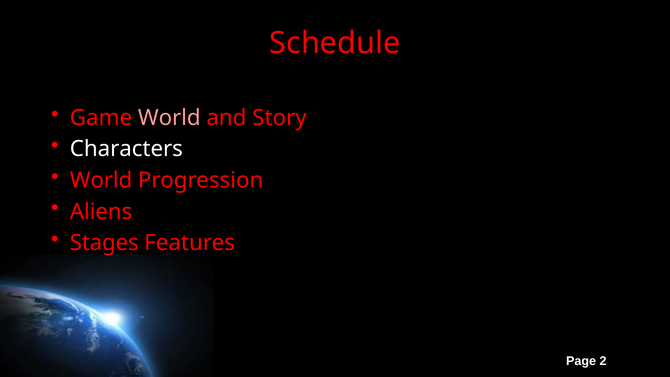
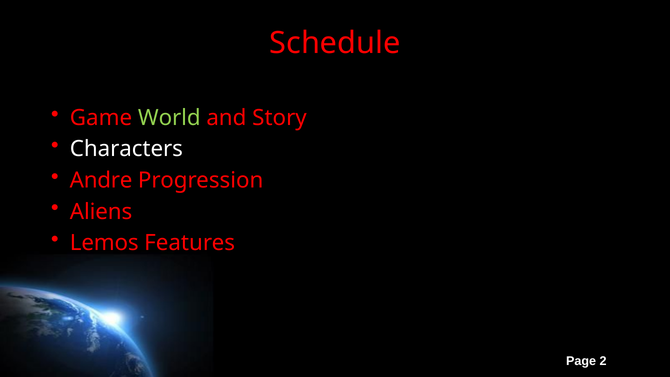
World at (169, 118) colour: pink -> light green
World at (101, 180): World -> Andre
Stages: Stages -> Lemos
